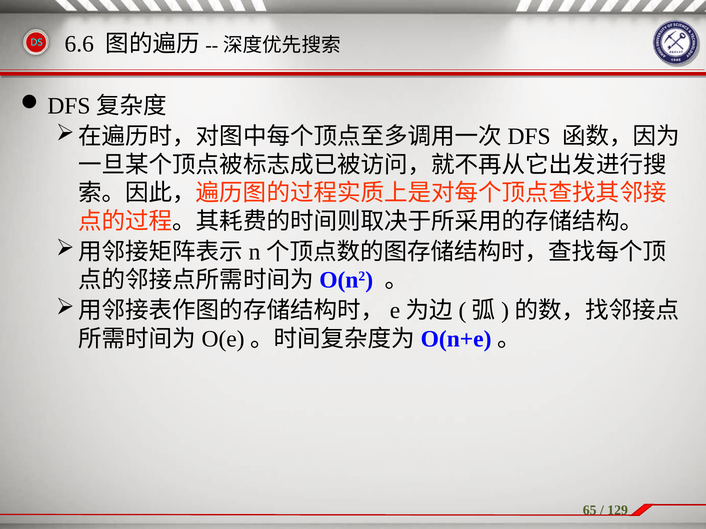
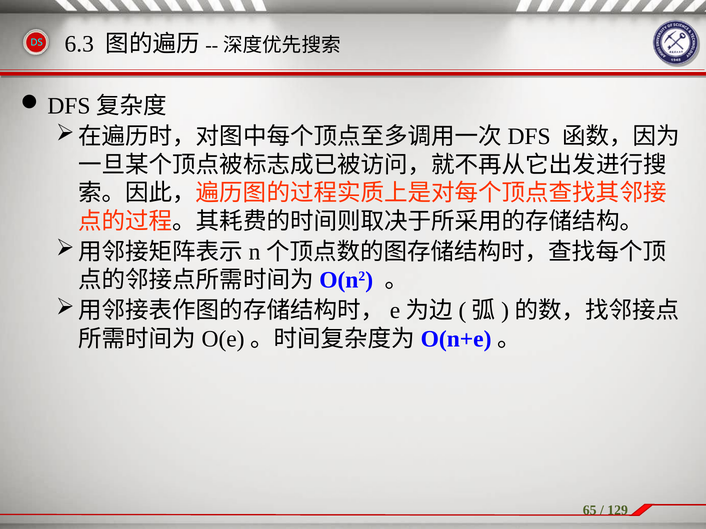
6.6: 6.6 -> 6.3
